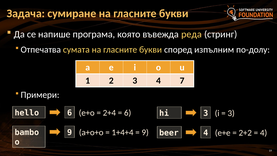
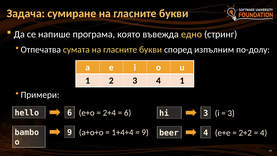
реда: реда -> едно
4 7: 7 -> 1
